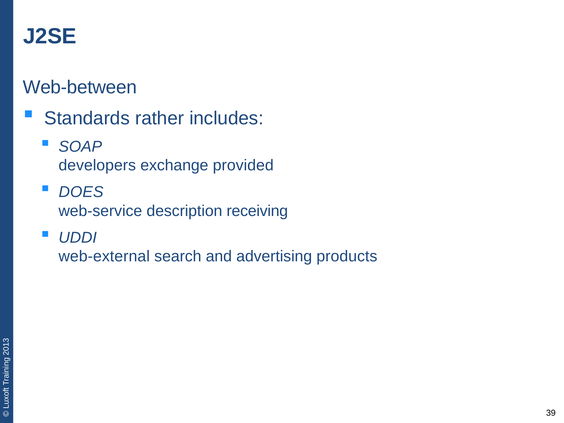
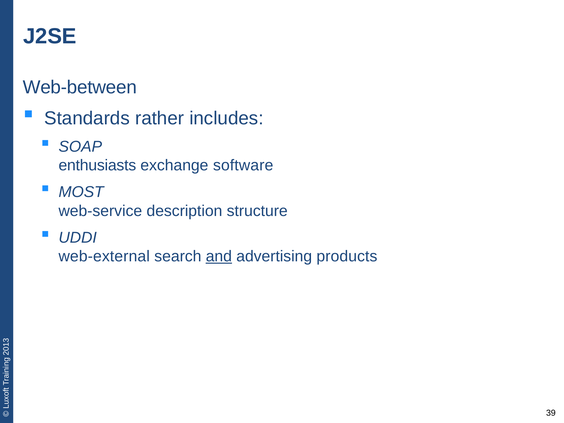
developers: developers -> enthusiasts
provided: provided -> software
DOES: DOES -> MOST
receiving: receiving -> structure
and underline: none -> present
